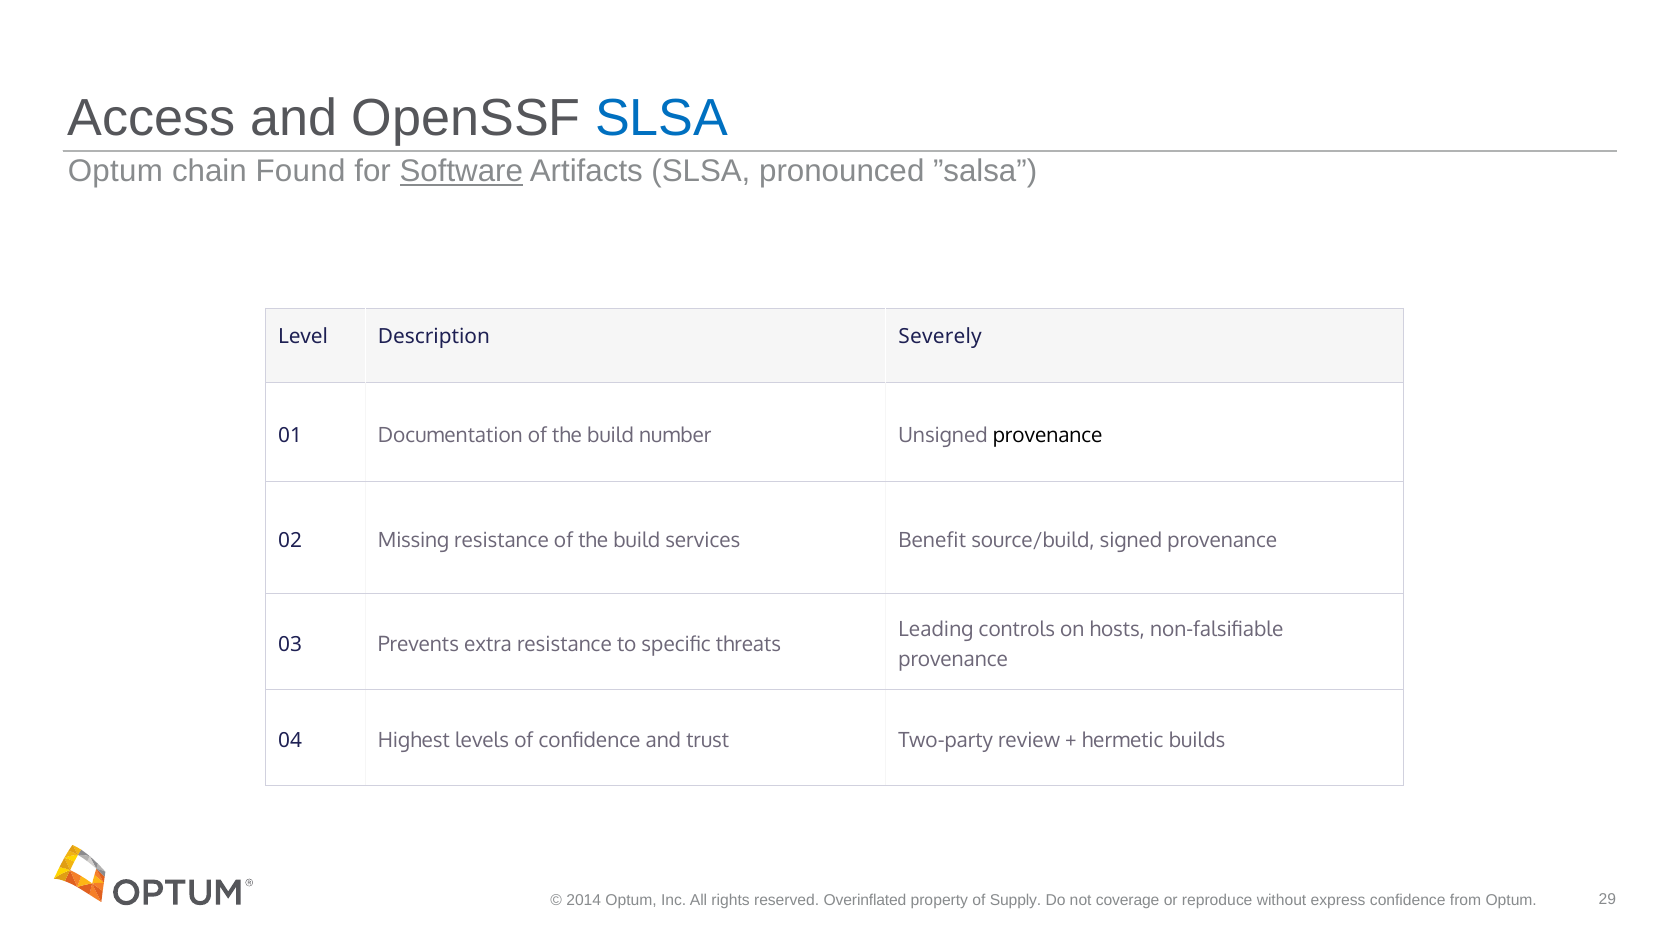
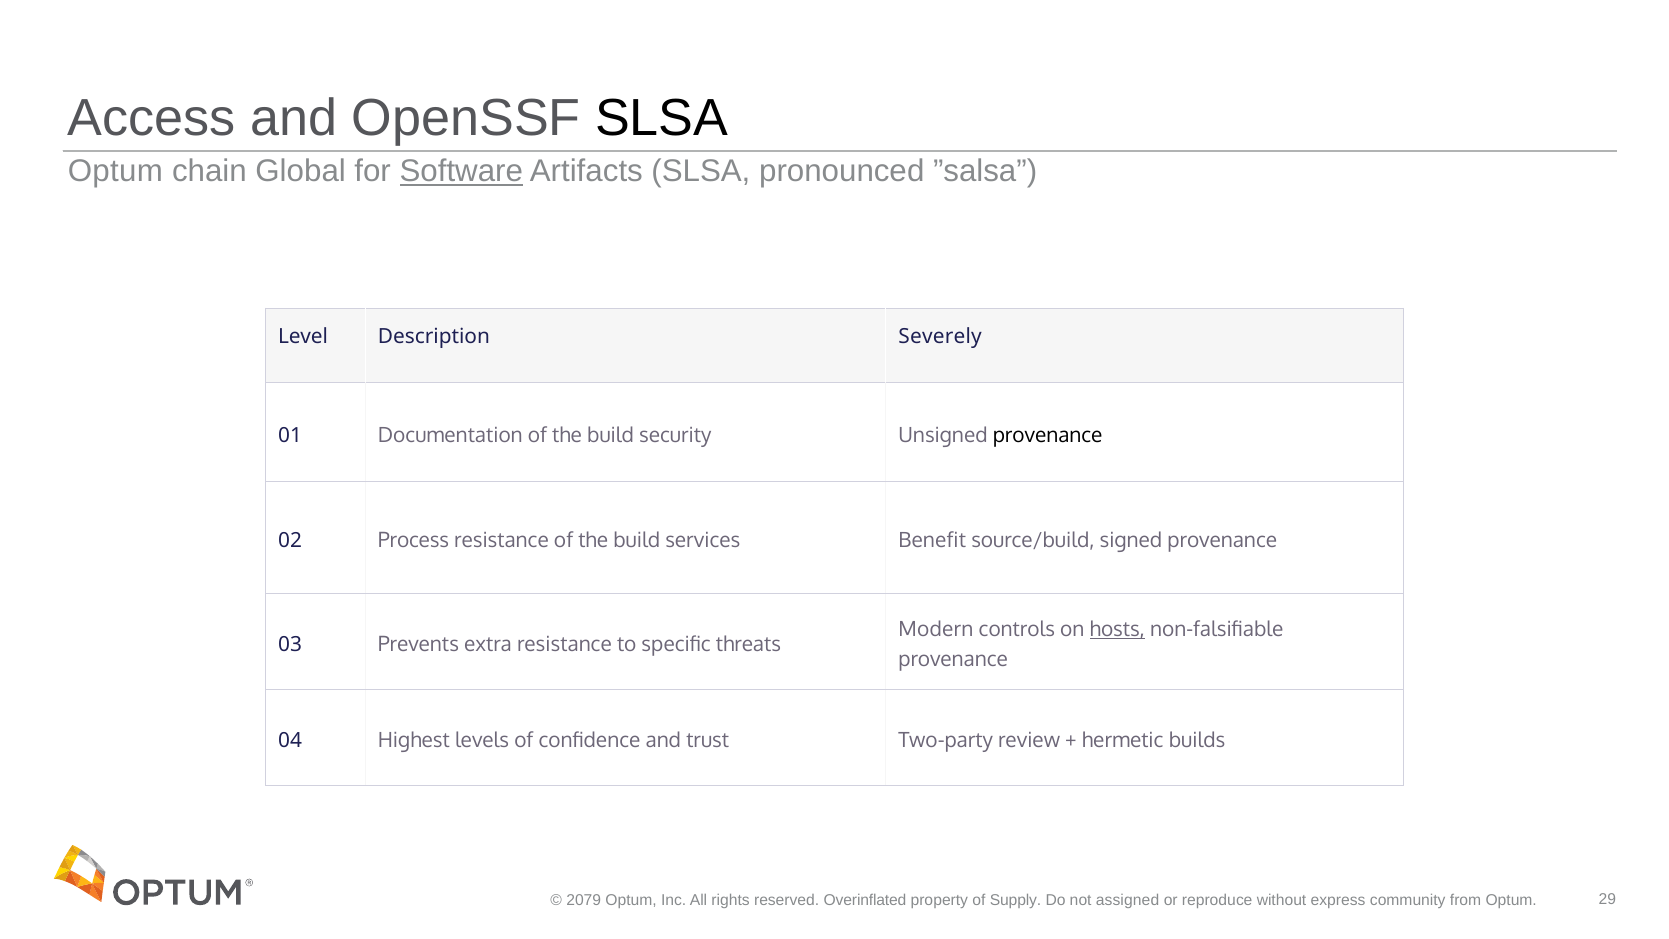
SLSA at (662, 118) colour: blue -> black
Found: Found -> Global
number: number -> security
Missing: Missing -> Process
Leading: Leading -> Modern
hosts underline: none -> present
2014: 2014 -> 2079
coverage: coverage -> assigned
express confidence: confidence -> community
